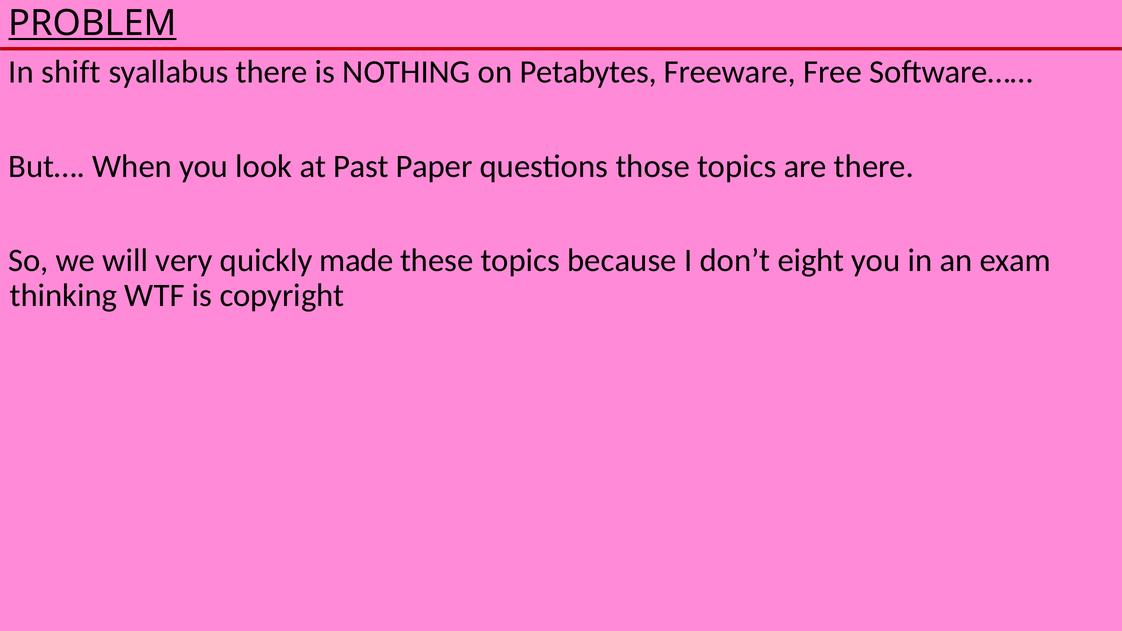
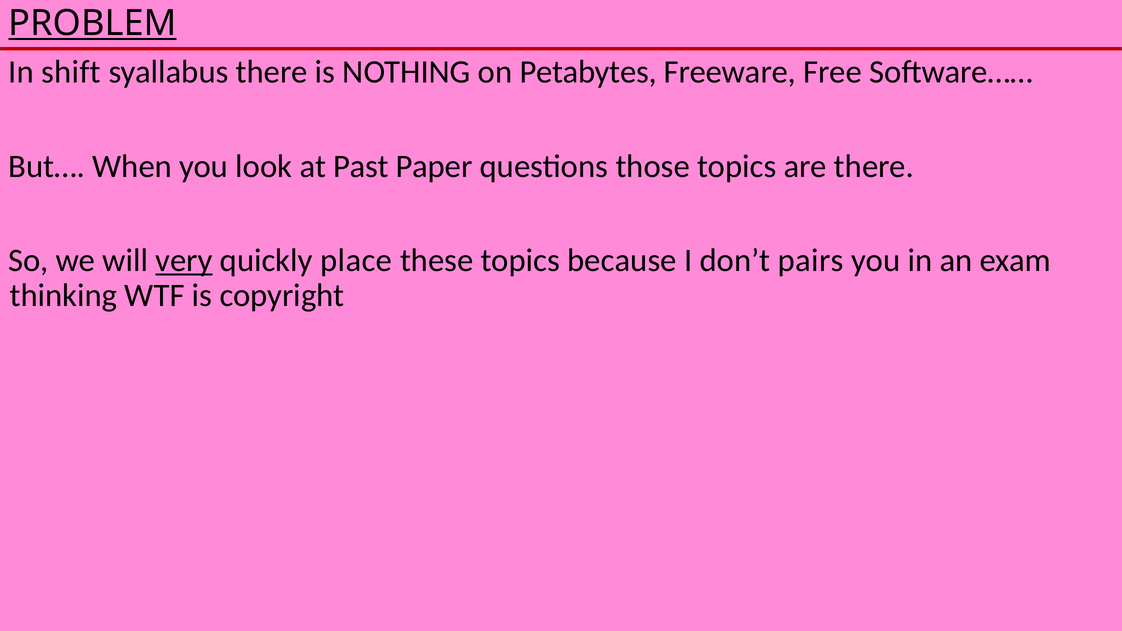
very underline: none -> present
made: made -> place
eight: eight -> pairs
